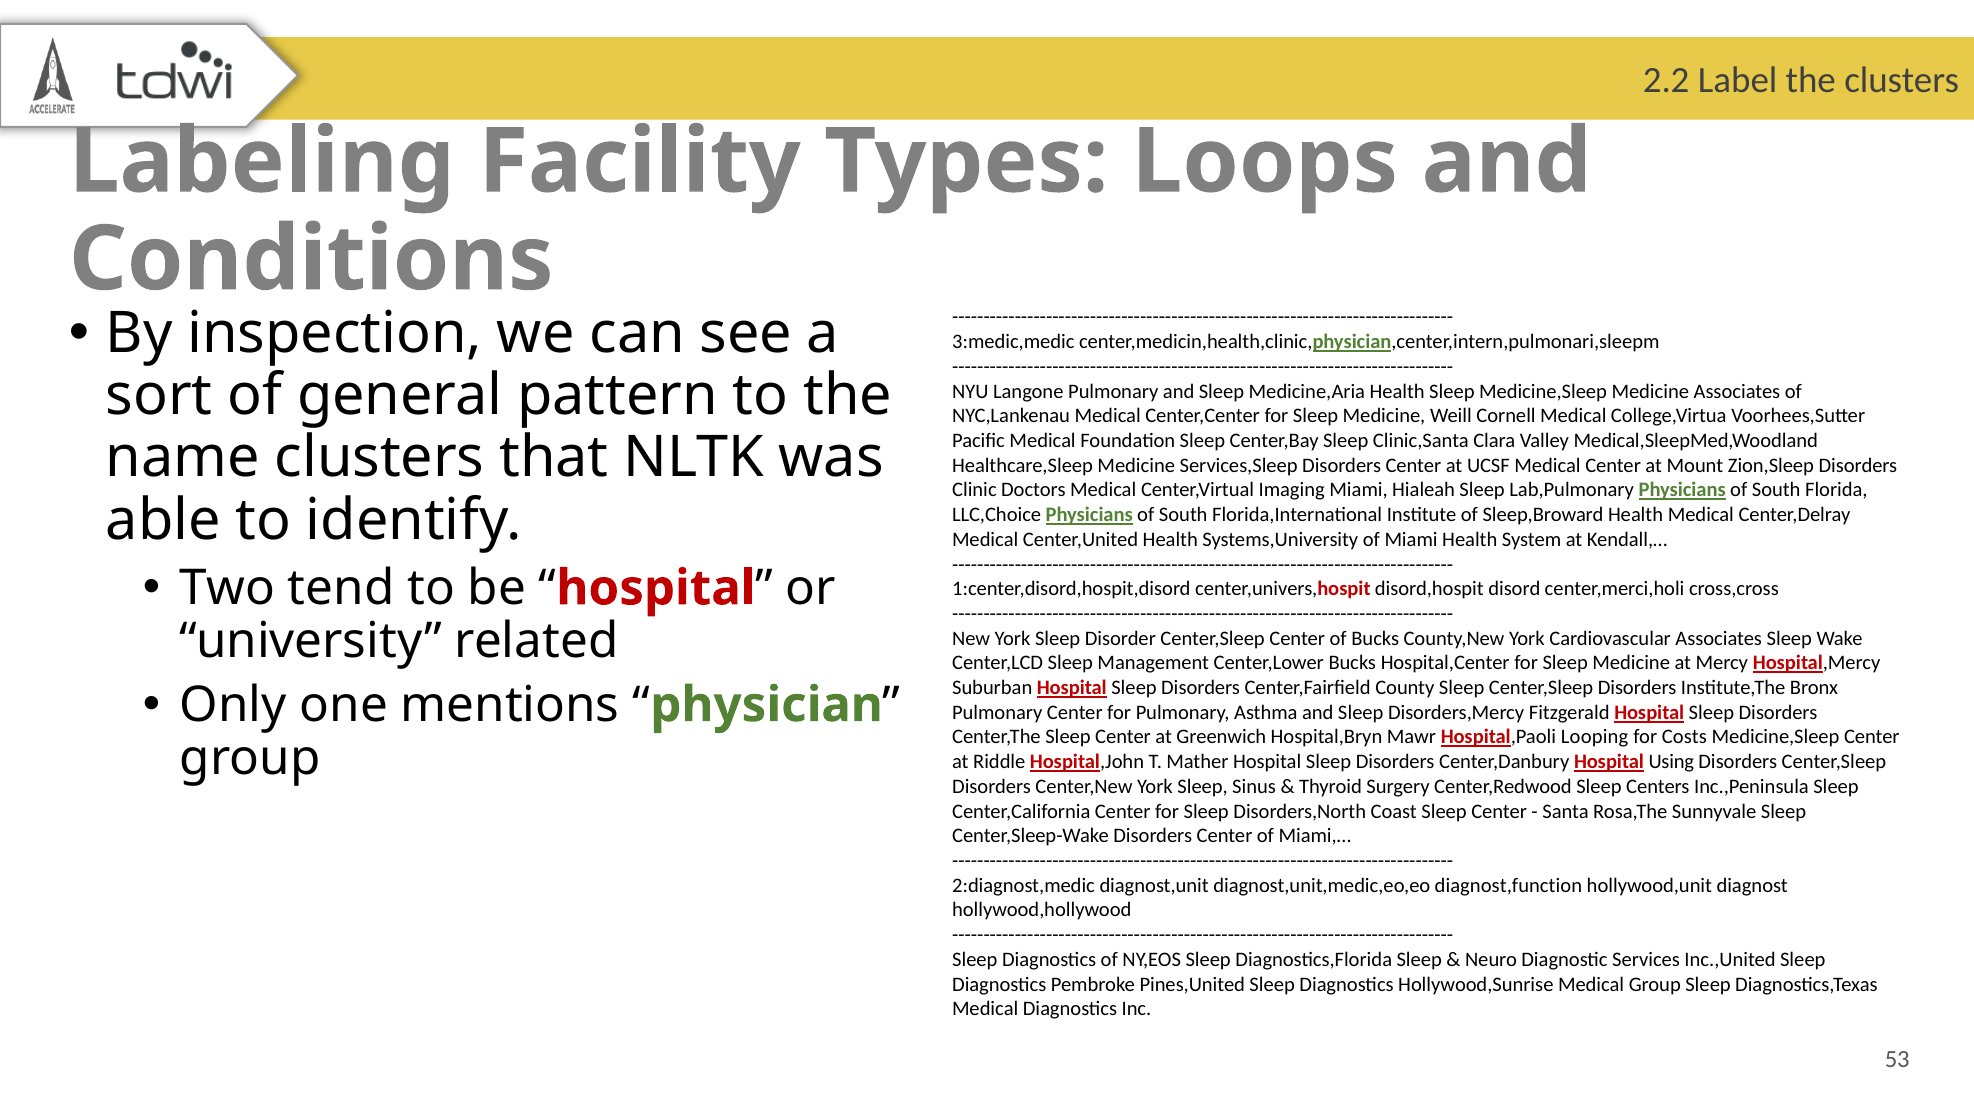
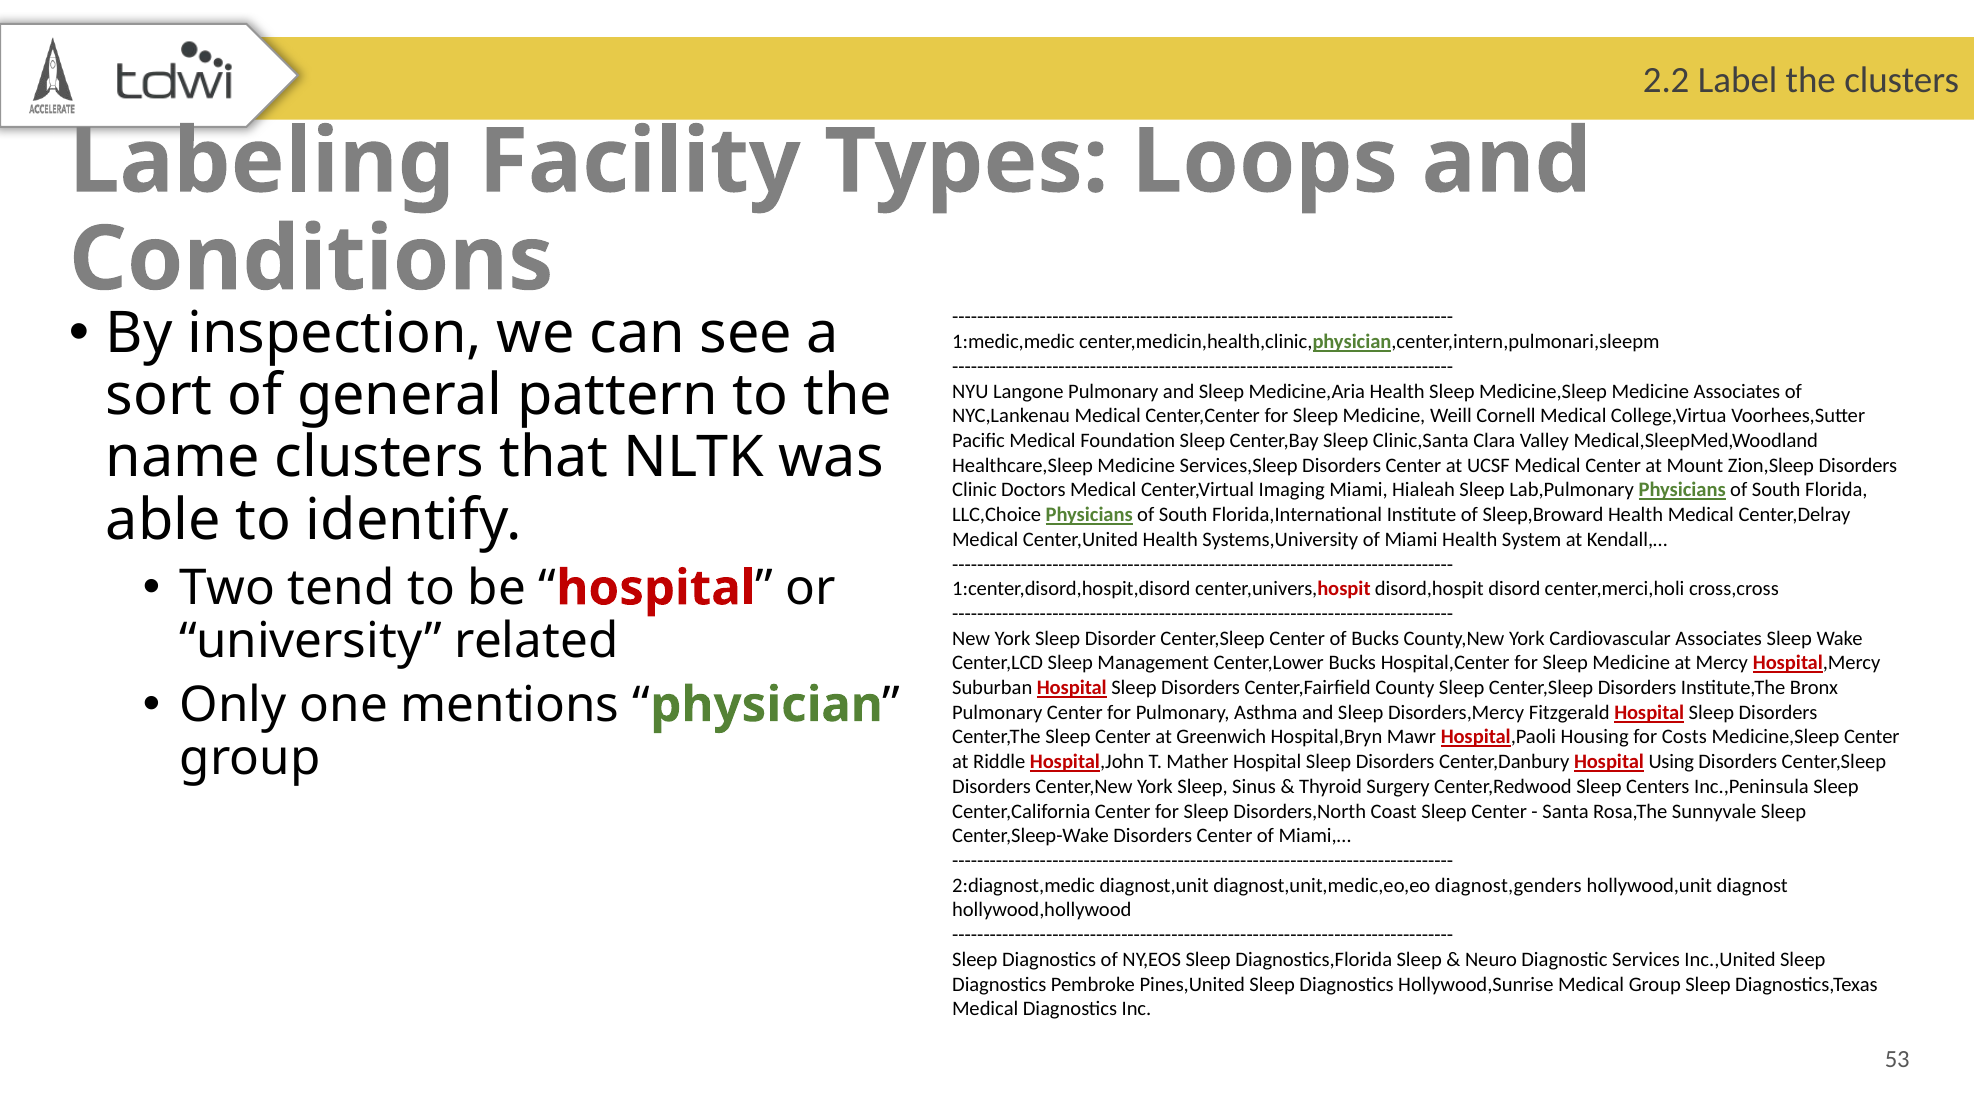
3:medic,medic: 3:medic,medic -> 1:medic,medic
Looping: Looping -> Housing
diagnost,function: diagnost,function -> diagnost,genders
